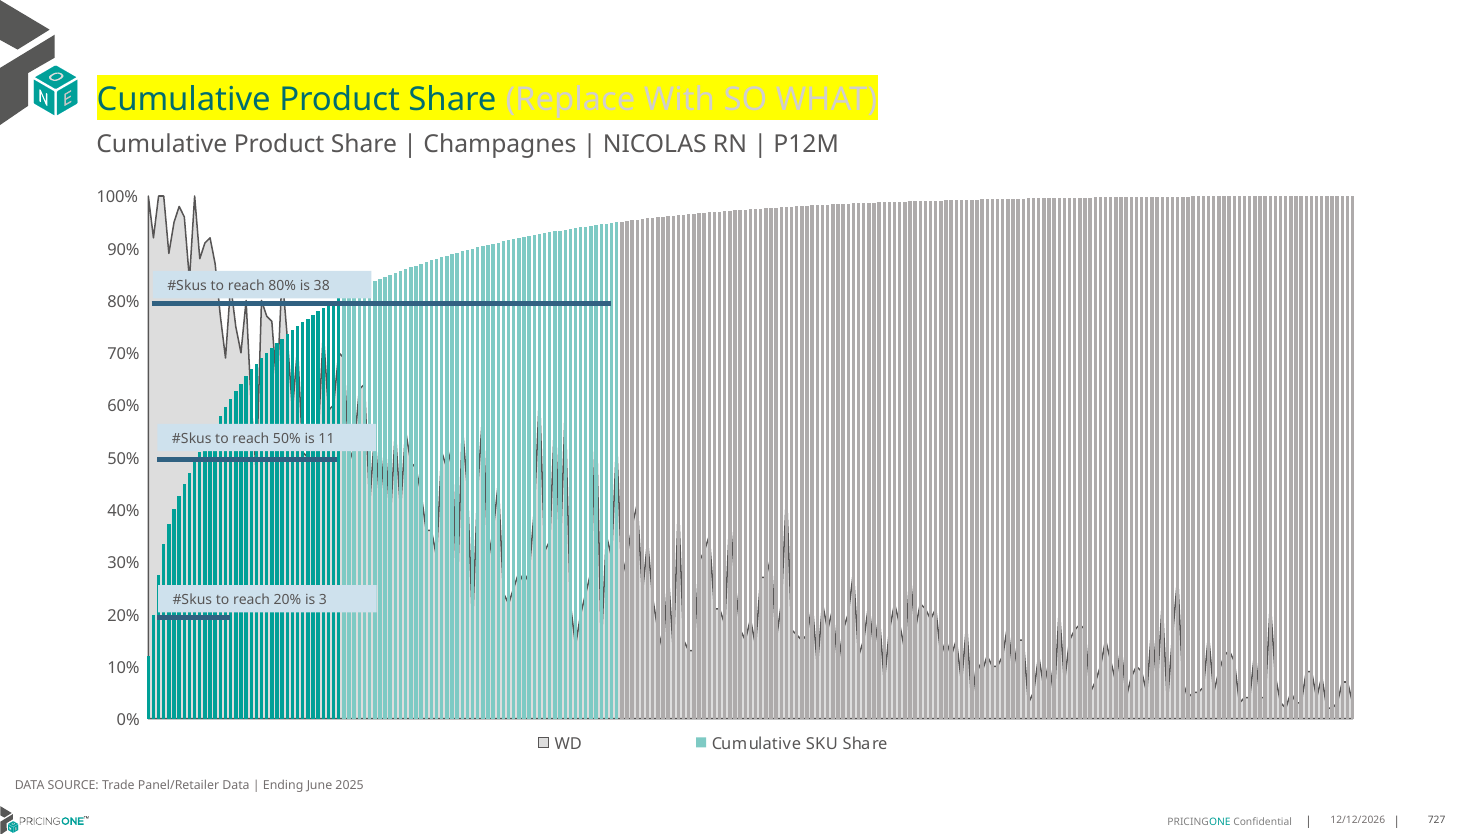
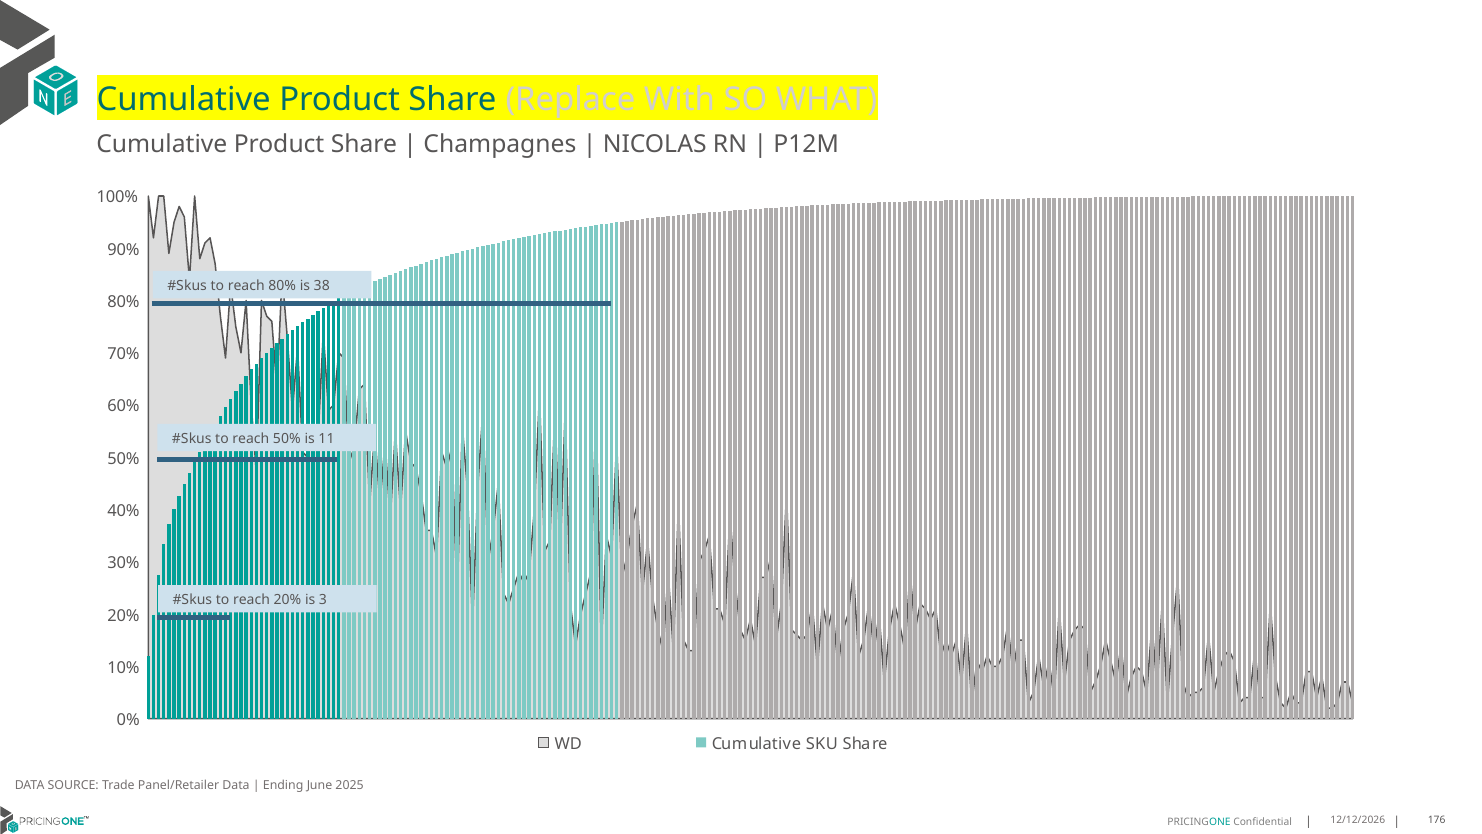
727: 727 -> 176
